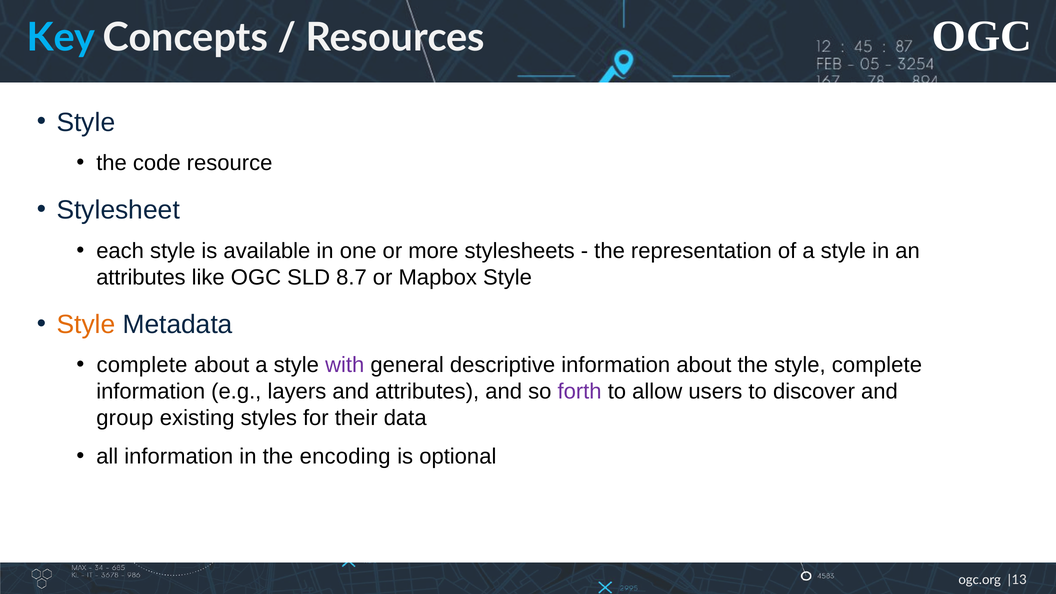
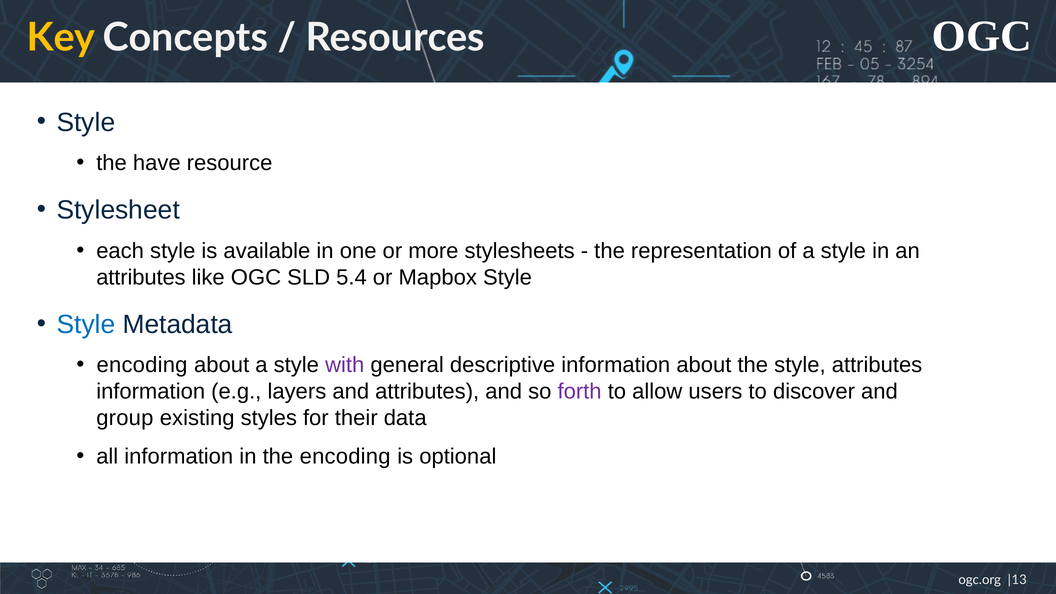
Key colour: light blue -> yellow
code: code -> have
8.7: 8.7 -> 5.4
Style at (86, 324) colour: orange -> blue
complete at (142, 365): complete -> encoding
style complete: complete -> attributes
